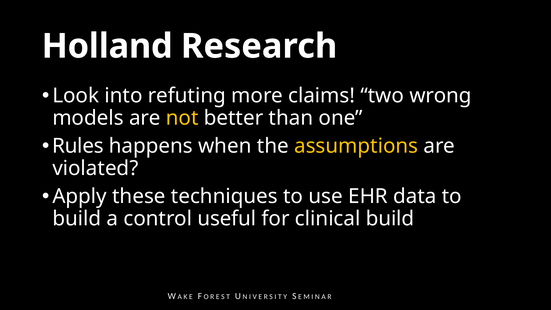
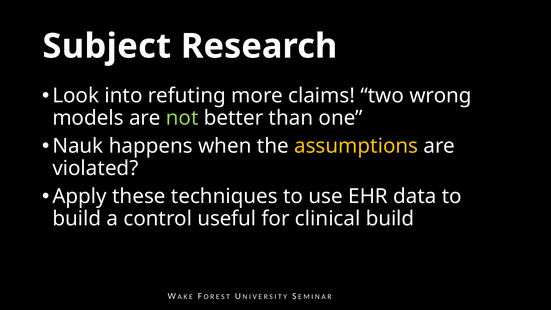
Holland: Holland -> Subject
not colour: yellow -> light green
Rules: Rules -> Nauk
